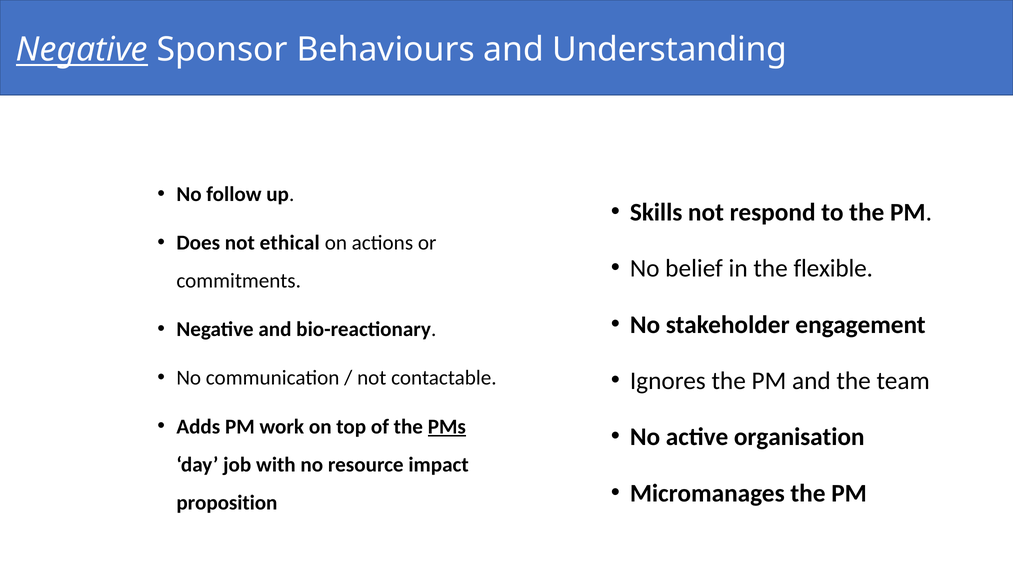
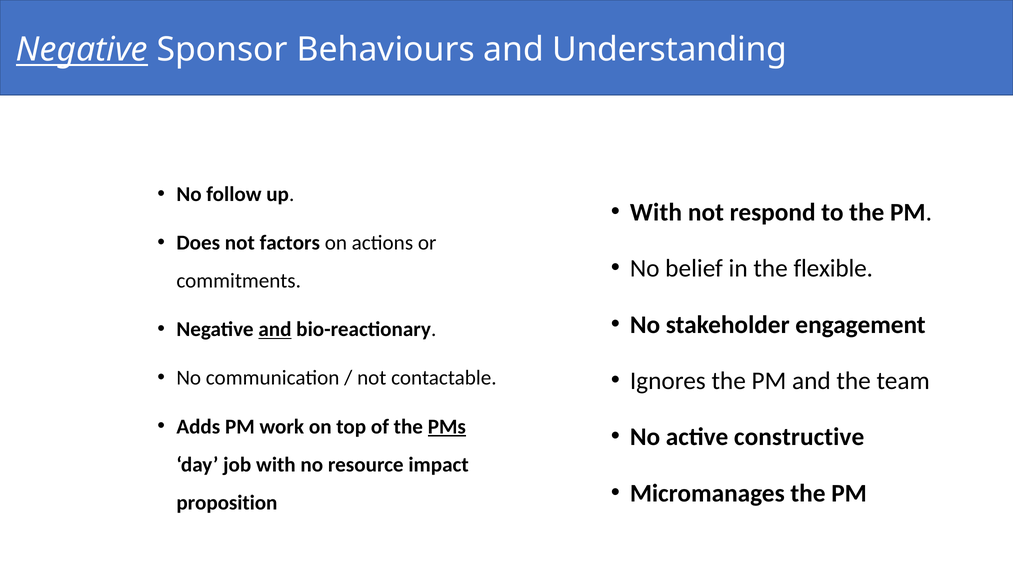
Skills at (656, 212): Skills -> With
ethical: ethical -> factors
and at (275, 329) underline: none -> present
organisation: organisation -> constructive
